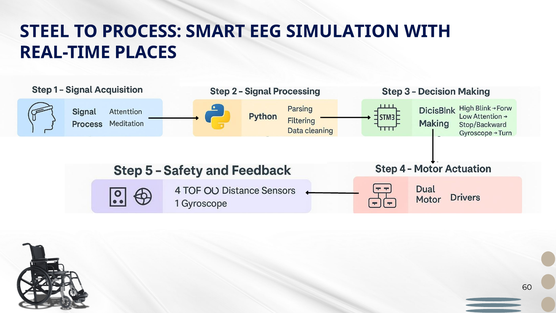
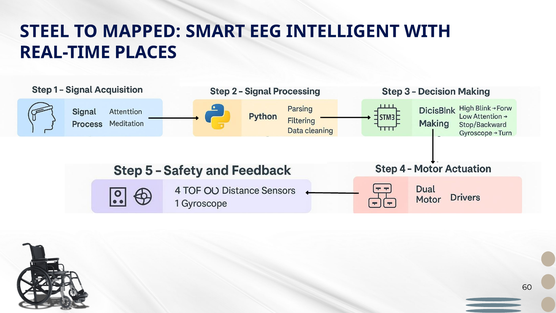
PROCESS: PROCESS -> MAPPED
SIMULATION: SIMULATION -> INTELLIGENT
